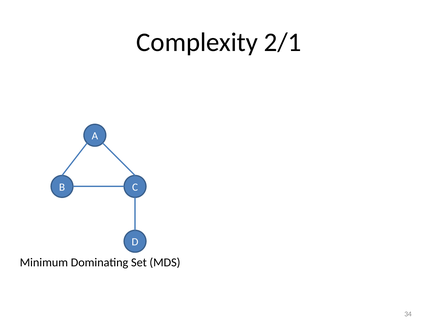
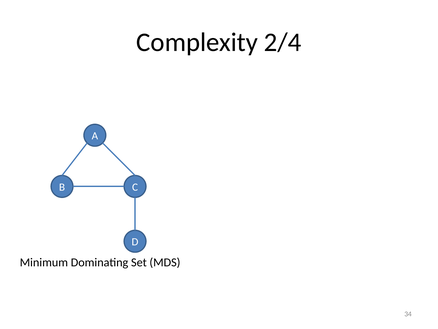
2/1: 2/1 -> 2/4
